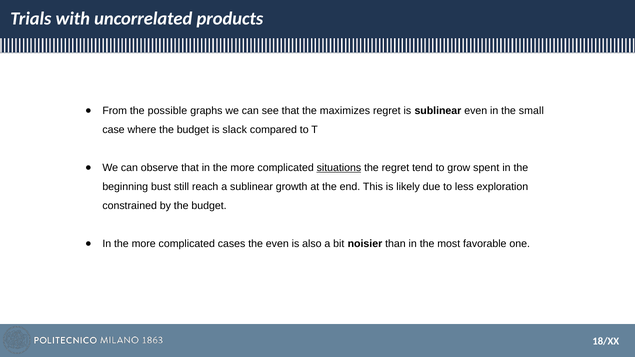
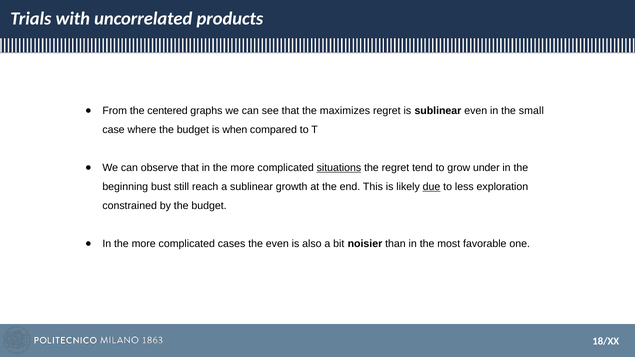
possible: possible -> centered
slack: slack -> when
spent: spent -> under
due underline: none -> present
